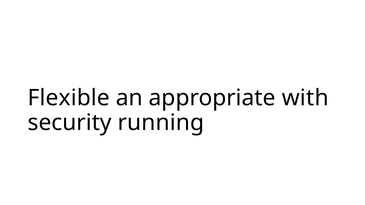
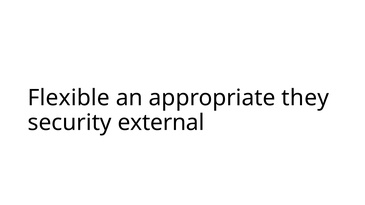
with: with -> they
running: running -> external
